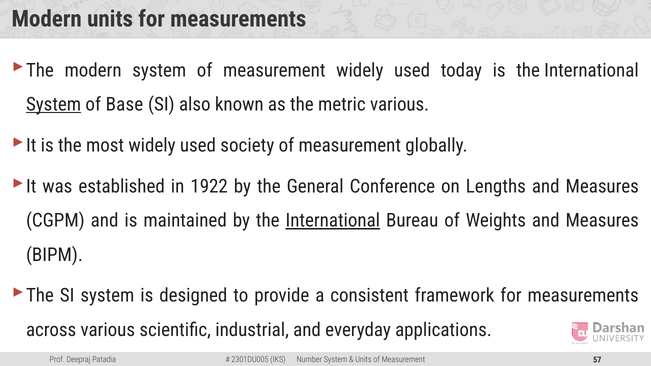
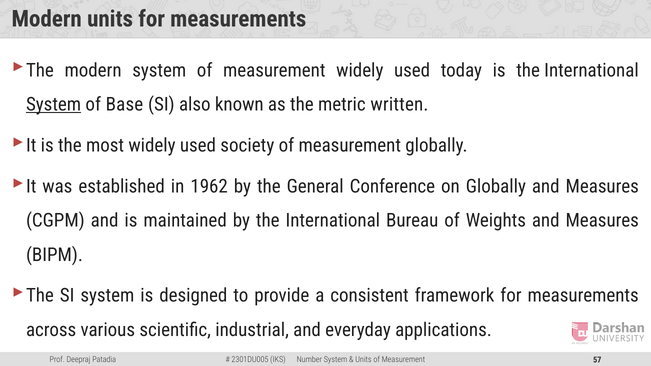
metric various: various -> written
1922: 1922 -> 1962
on Lengths: Lengths -> Globally
International at (333, 221) underline: present -> none
